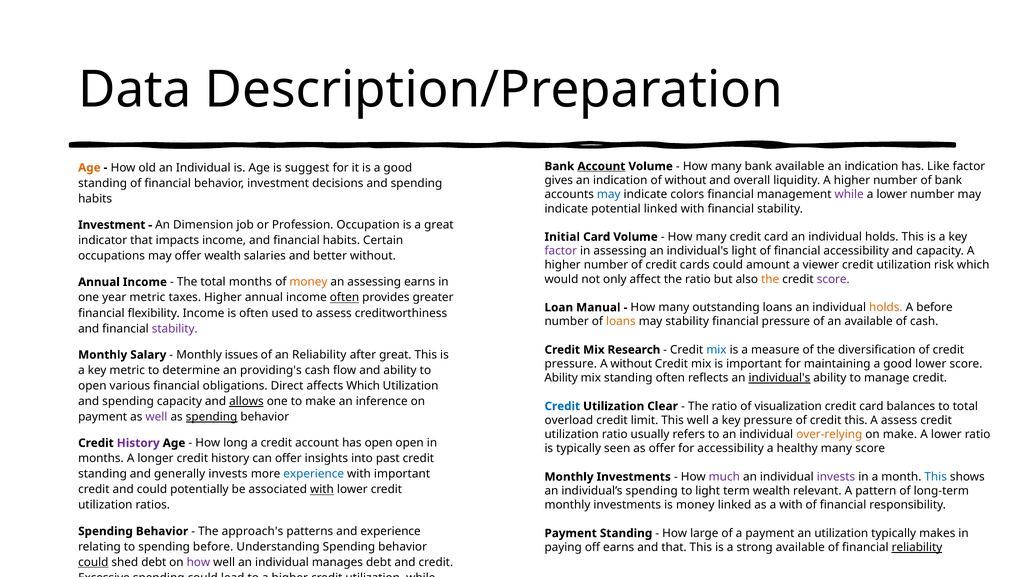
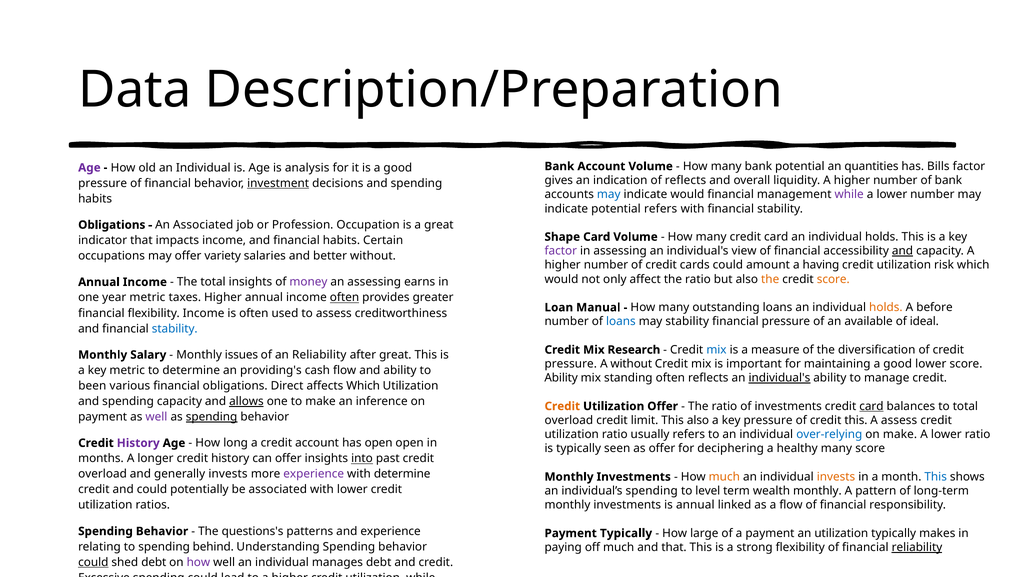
Account at (601, 166) underline: present -> none
bank available: available -> potential
indication at (871, 166): indication -> quantities
Like: Like -> Bills
Age at (89, 168) colour: orange -> purple
suggest: suggest -> analysis
of without: without -> reflects
standing at (103, 183): standing -> pressure
investment at (278, 183) underline: none -> present
indicate colors: colors -> would
potential linked: linked -> refers
Investment at (112, 225): Investment -> Obligations
An Dimension: Dimension -> Associated
Initial: Initial -> Shape
individual's light: light -> view
and at (903, 251) underline: none -> present
offer wealth: wealth -> variety
viewer: viewer -> having
score at (833, 279) colour: purple -> orange
total months: months -> insights
money at (308, 282) colour: orange -> purple
loans at (621, 321) colour: orange -> blue
of cash: cash -> ideal
stability at (175, 328) colour: purple -> blue
open at (92, 386): open -> been
Credit at (562, 406) colour: blue -> orange
Utilization Clear: Clear -> Offer
of visualization: visualization -> investments
card at (871, 406) underline: none -> present
This well: well -> also
over-relying colour: orange -> blue
for accessibility: accessibility -> deciphering
into underline: none -> present
standing at (102, 474): standing -> overload
experience at (314, 474) colour: blue -> purple
with important: important -> determine
much at (724, 476) colour: purple -> orange
invests at (836, 476) colour: purple -> orange
with at (322, 489) underline: present -> none
to light: light -> level
wealth relevant: relevant -> monthly
is money: money -> annual
a with: with -> flow
approach's: approach's -> questions's
Payment Standing: Standing -> Typically
spending before: before -> behind
off earns: earns -> much
strong available: available -> flexibility
